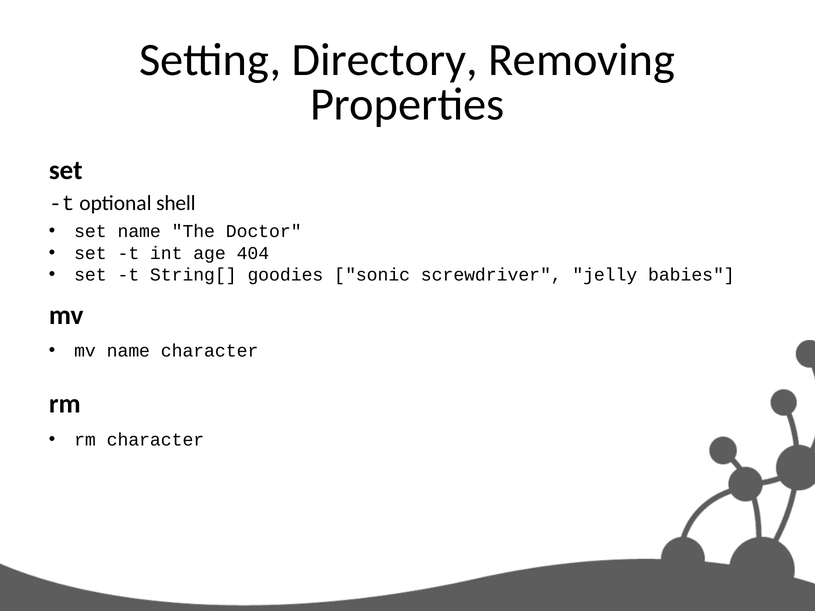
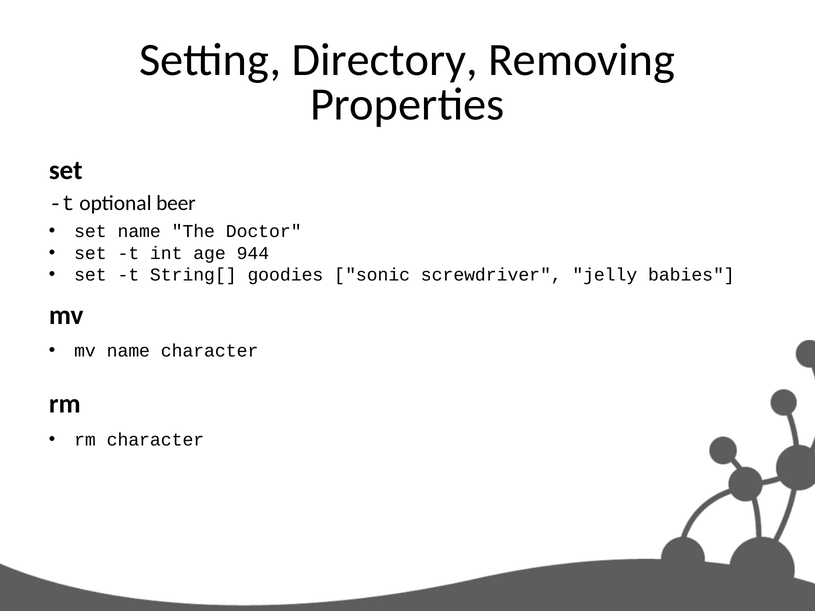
shell: shell -> beer
404: 404 -> 944
